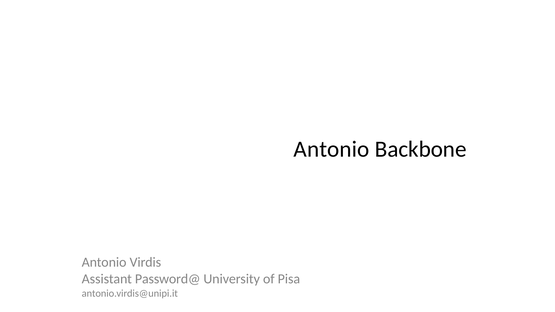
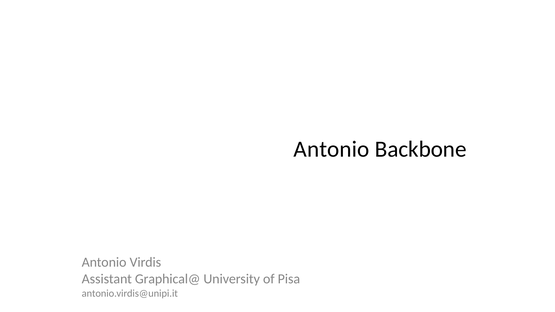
Password@: Password@ -> Graphical@
